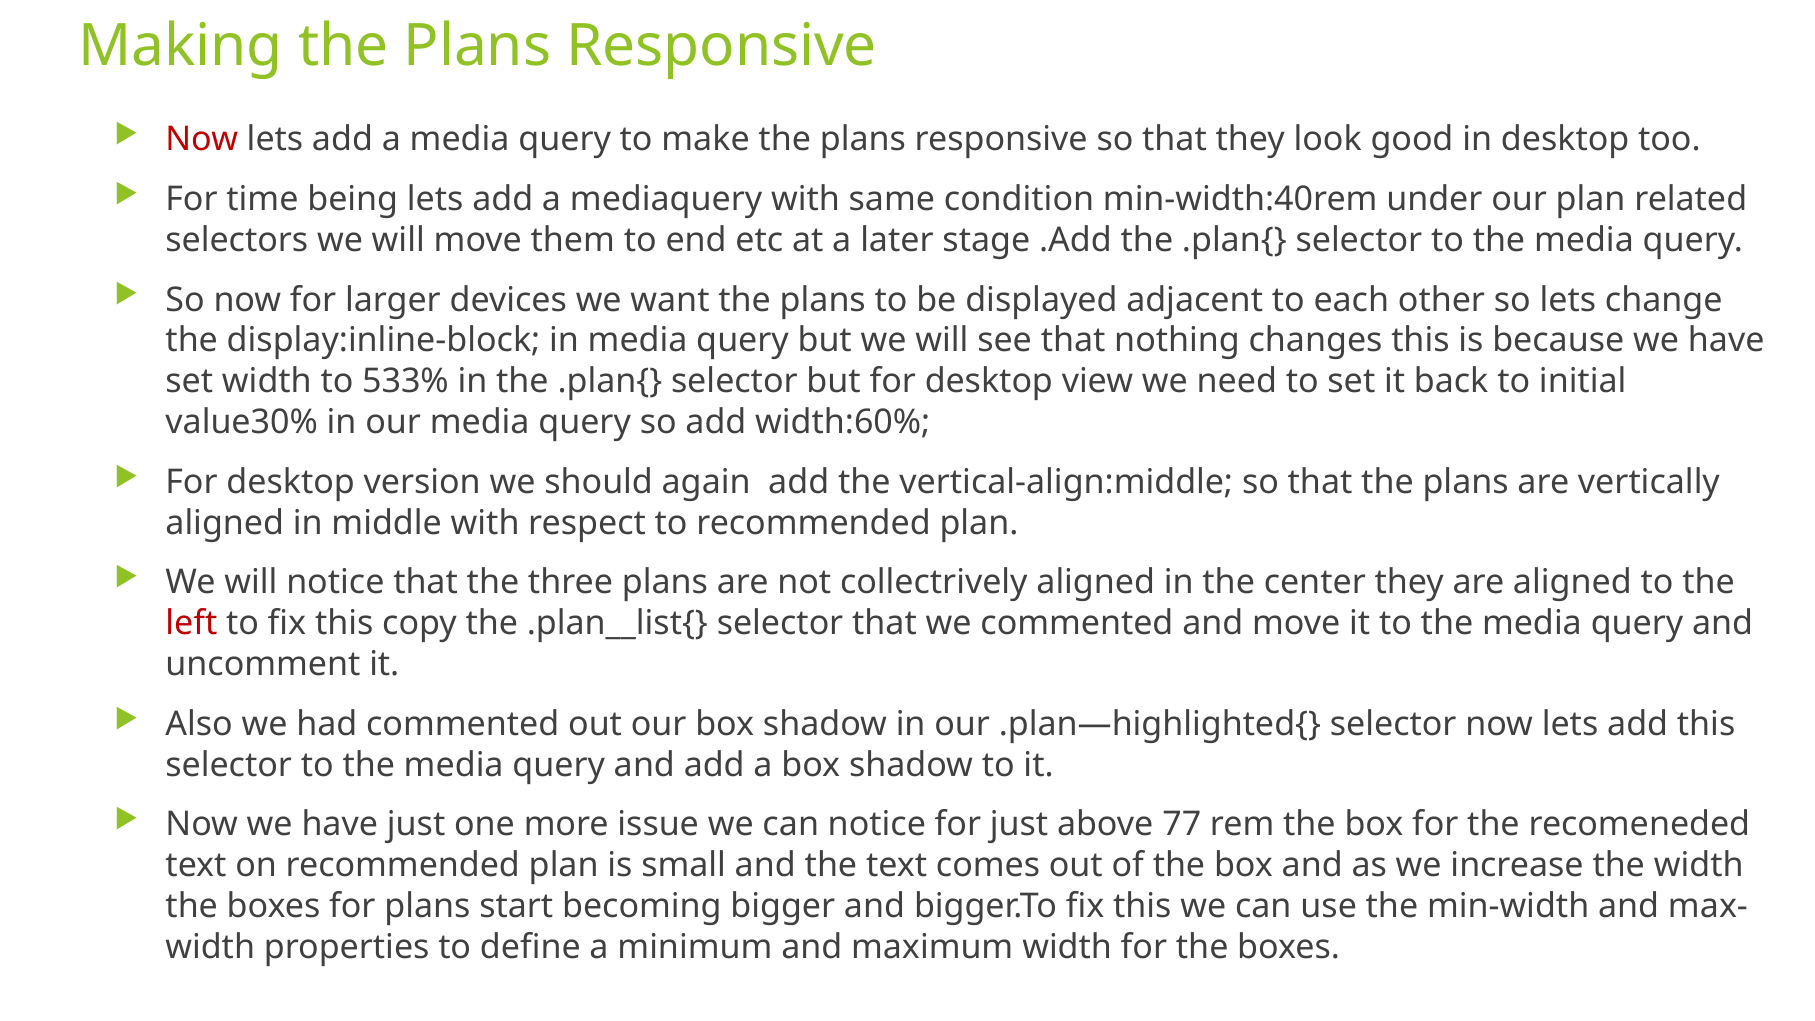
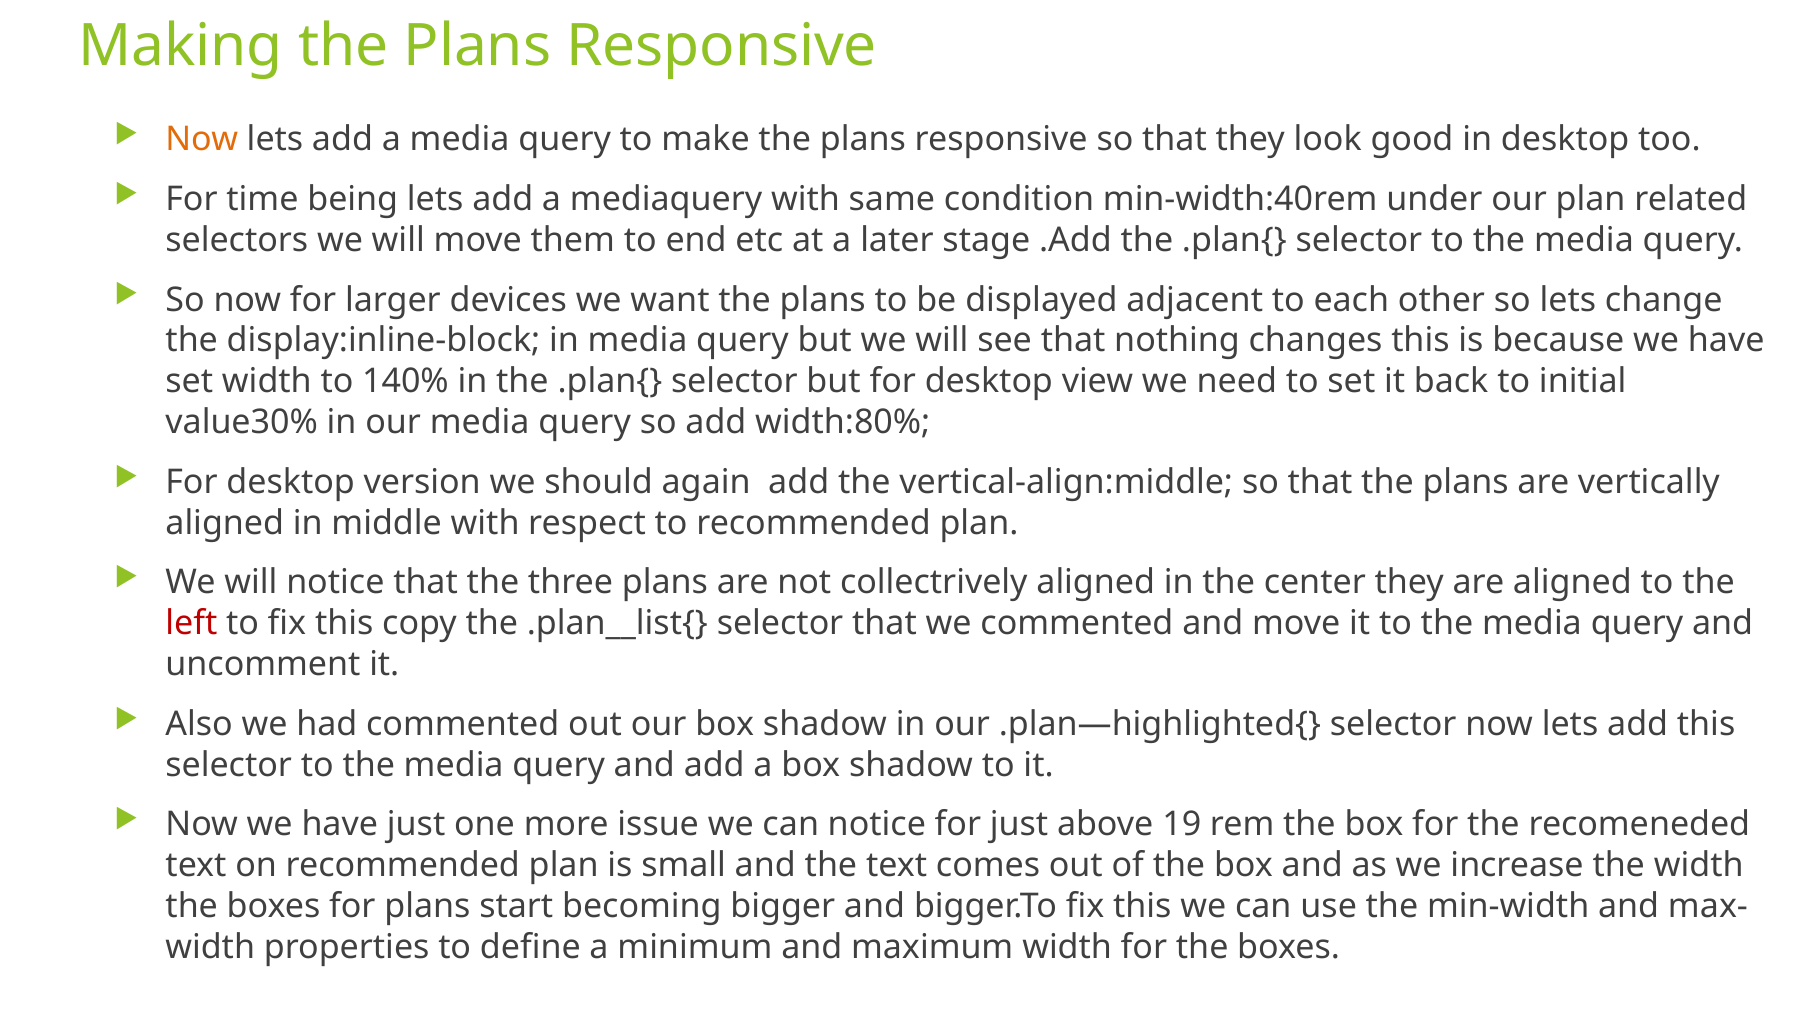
Now at (202, 139) colour: red -> orange
533%: 533% -> 140%
width:60%: width:60% -> width:80%
77: 77 -> 19
